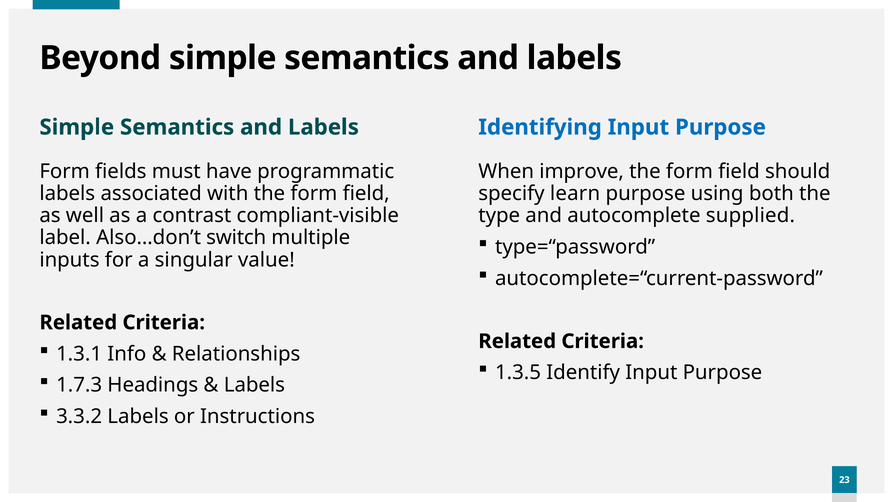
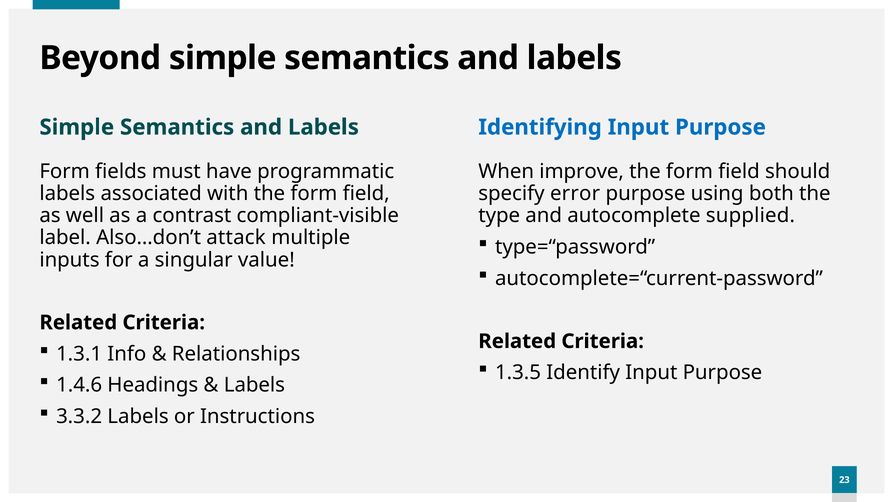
learn: learn -> error
switch: switch -> attack
1.7.3: 1.7.3 -> 1.4.6
